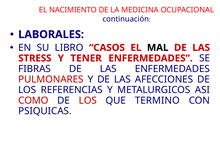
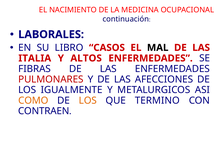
STRESS: STRESS -> ITALIA
TENER: TENER -> ALTOS
REFERENCIAS: REFERENCIAS -> IGUALMENTE
COMO colour: red -> orange
LOS at (88, 101) colour: red -> orange
PSIQUICAS: PSIQUICAS -> CONTRAEN
